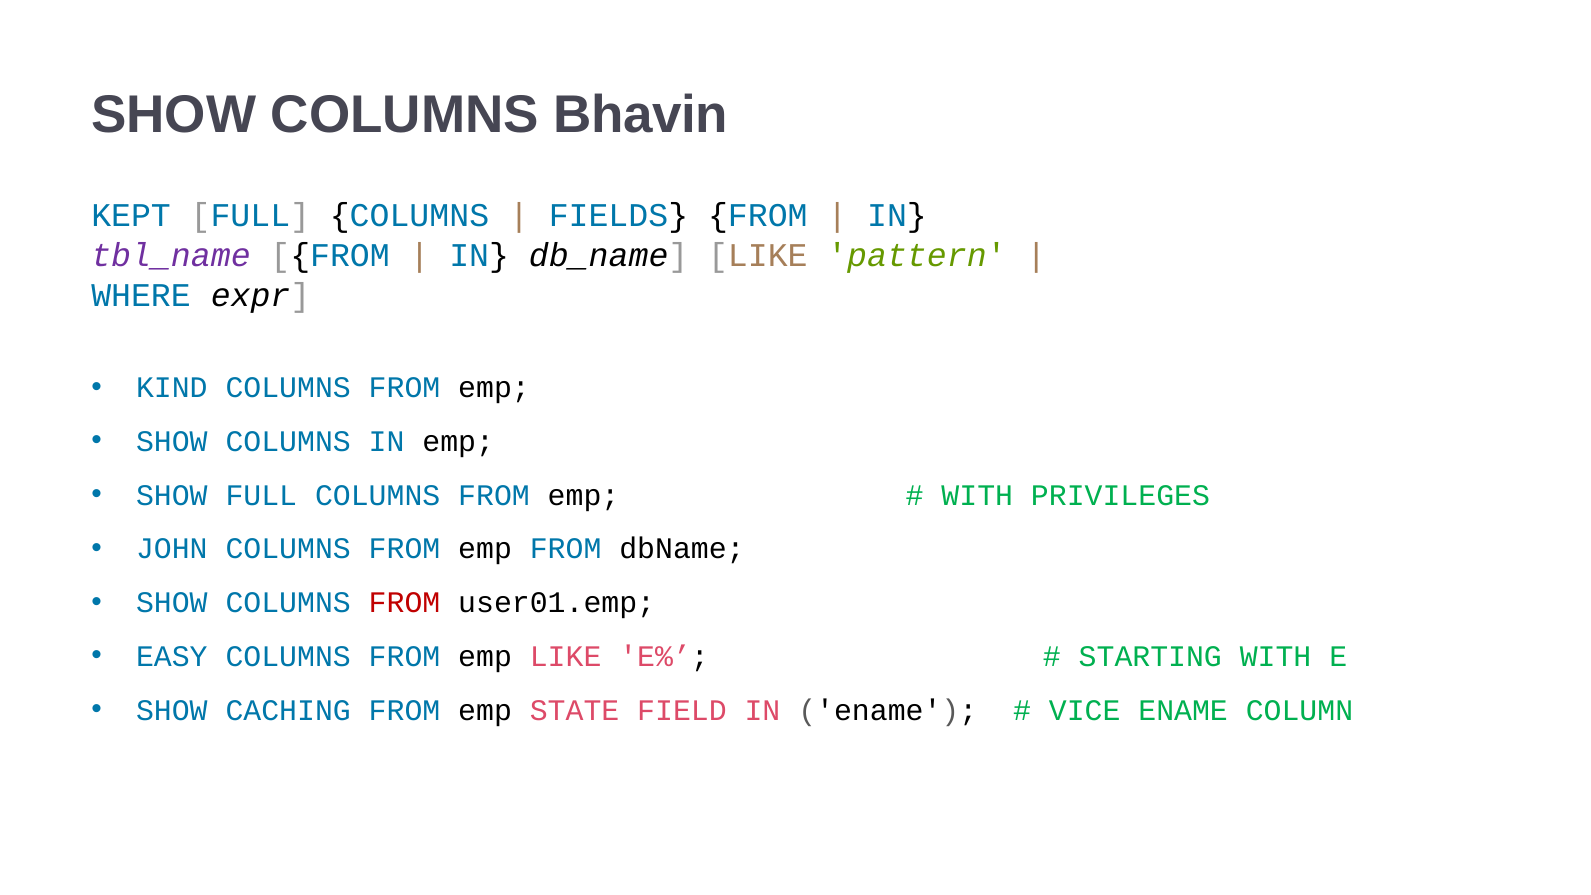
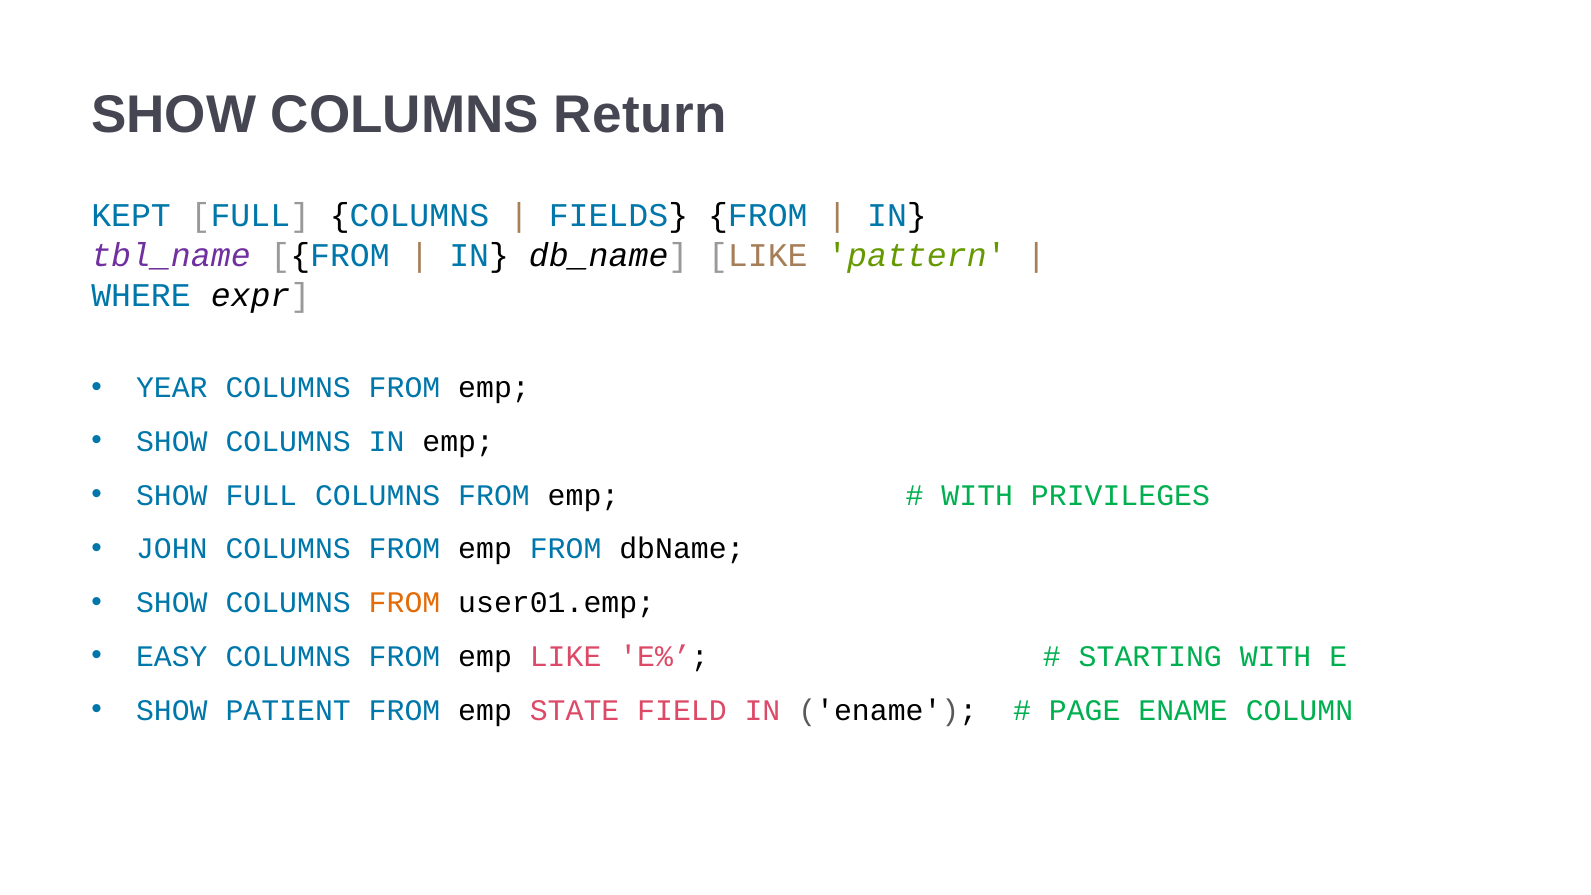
Bhavin: Bhavin -> Return
KIND: KIND -> YEAR
FROM at (405, 603) colour: red -> orange
CACHING: CACHING -> PATIENT
VICE: VICE -> PAGE
